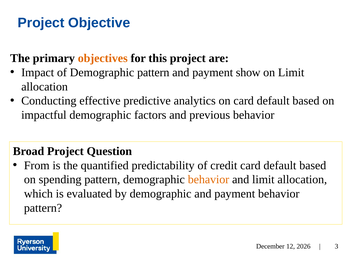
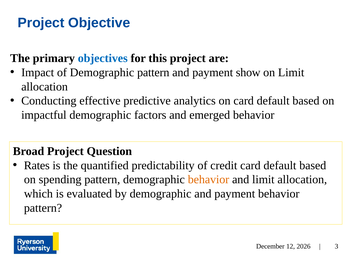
objectives colour: orange -> blue
previous: previous -> emerged
From: From -> Rates
